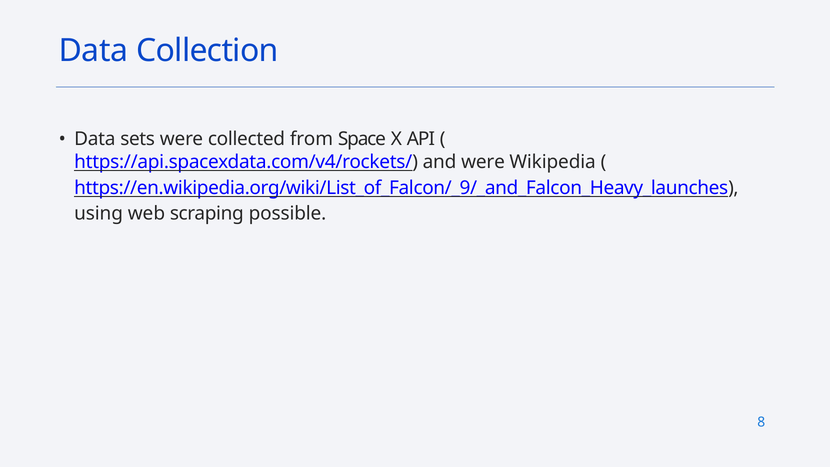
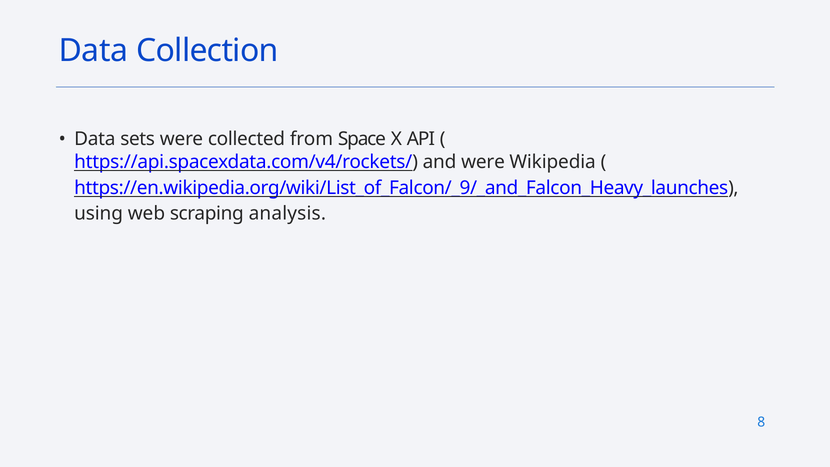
possible: possible -> analysis
